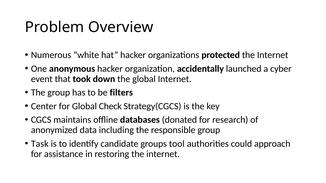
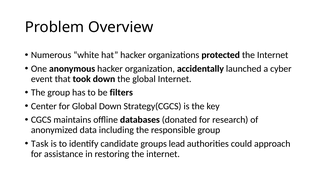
Global Check: Check -> Down
tool: tool -> lead
